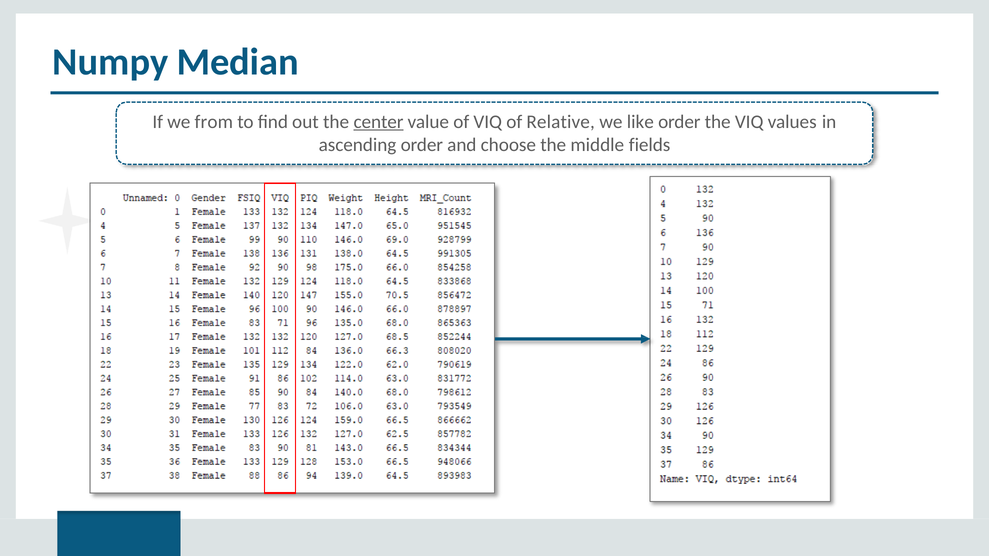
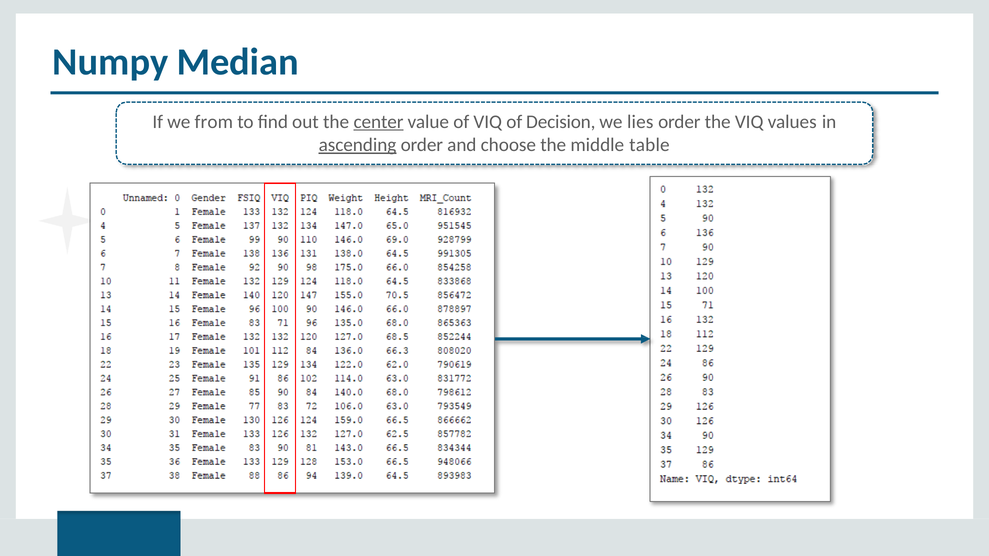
Relative: Relative -> Decision
like: like -> lies
ascending underline: none -> present
fields: fields -> table
